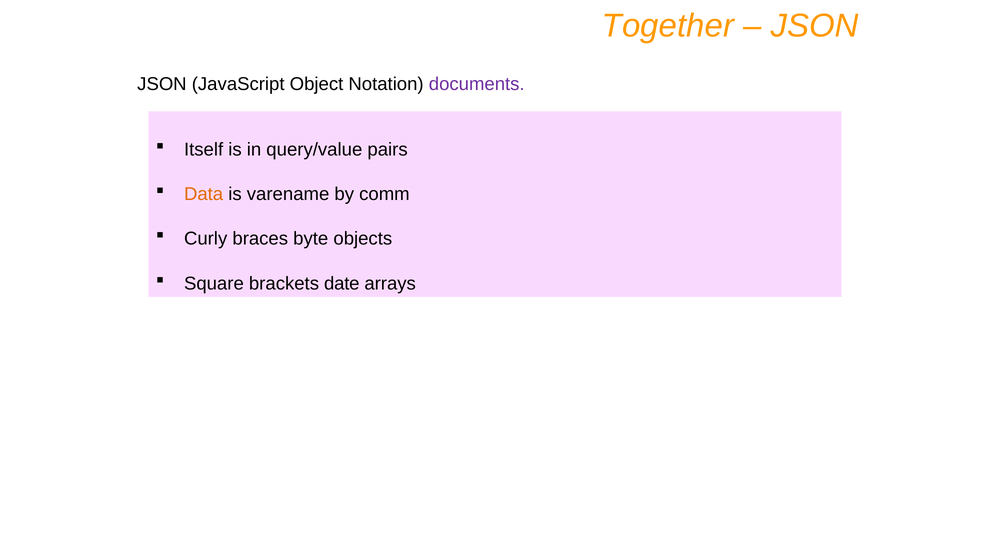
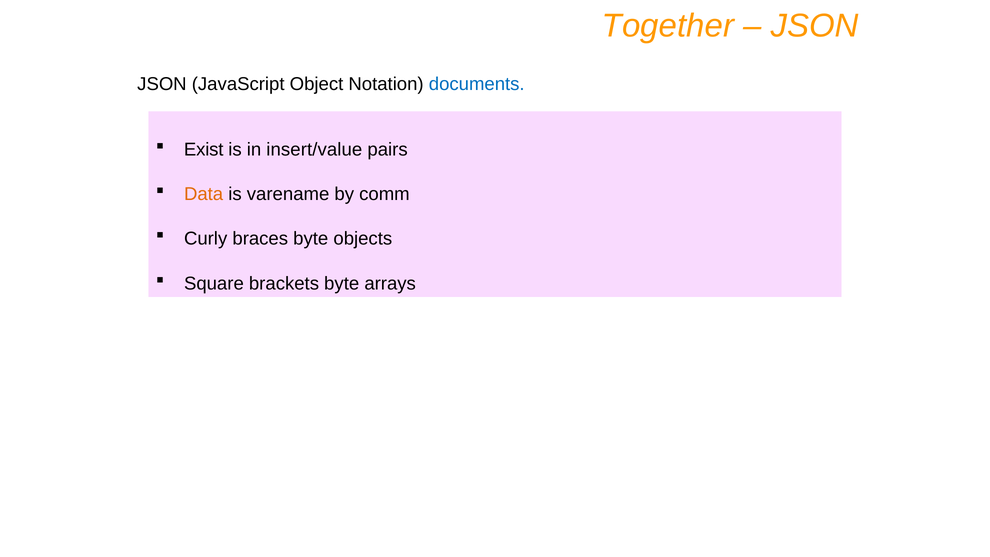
documents colour: purple -> blue
Itself: Itself -> Exist
query/value: query/value -> insert/value
brackets date: date -> byte
